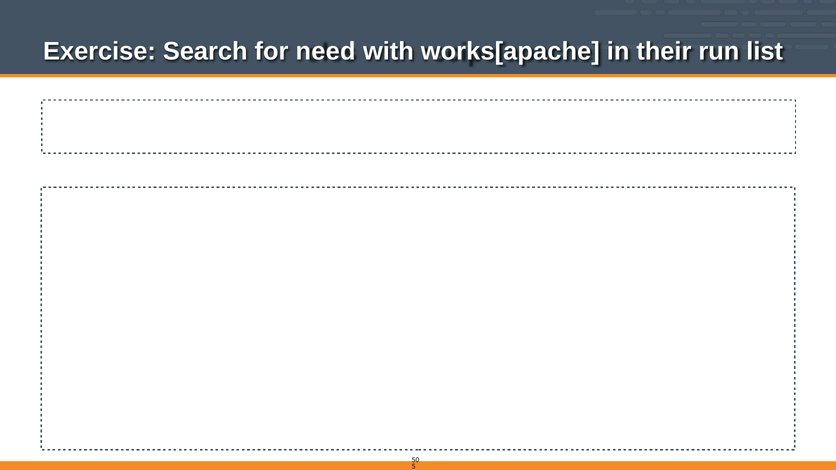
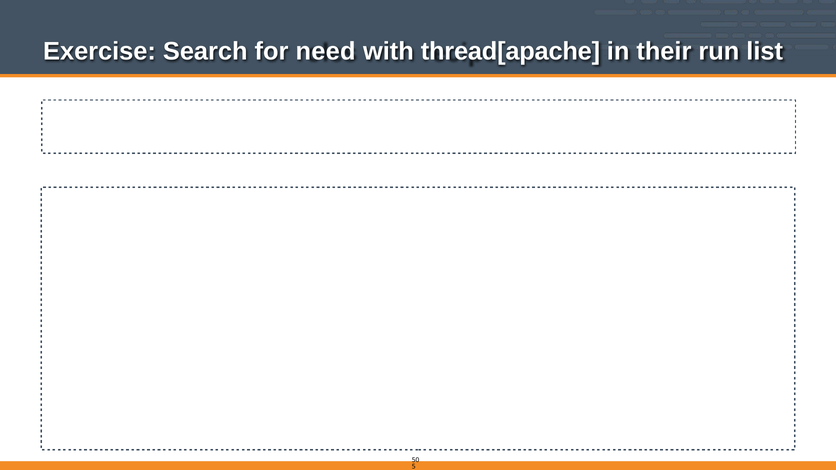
works[apache: works[apache -> thread[apache
